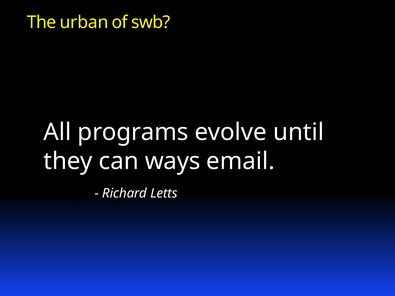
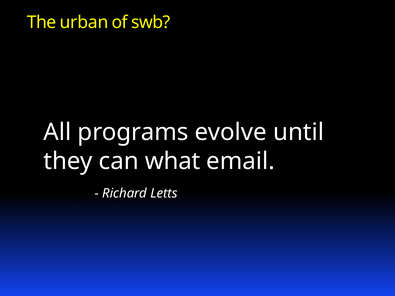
ways: ways -> what
